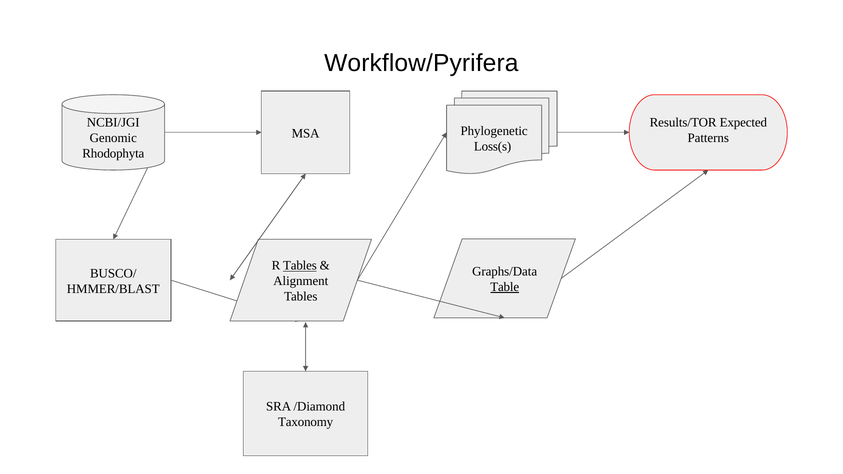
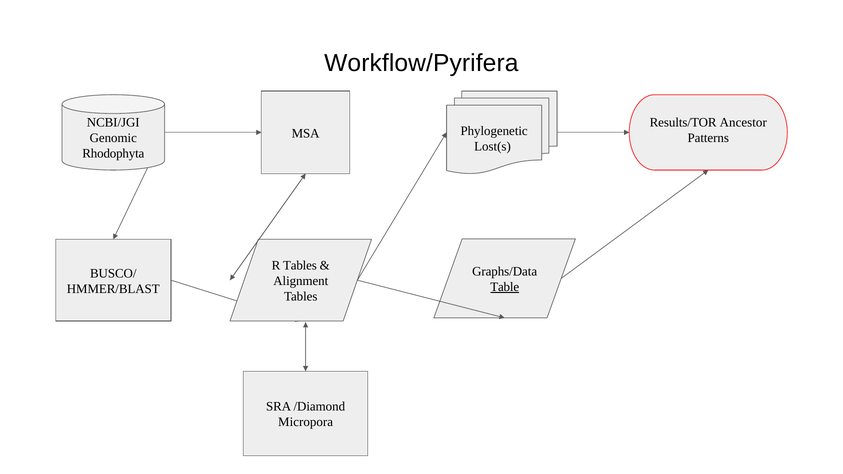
Expected: Expected -> Ancestor
Loss(s: Loss(s -> Lost(s
Tables at (300, 266) underline: present -> none
Taxonomy: Taxonomy -> Micropora
